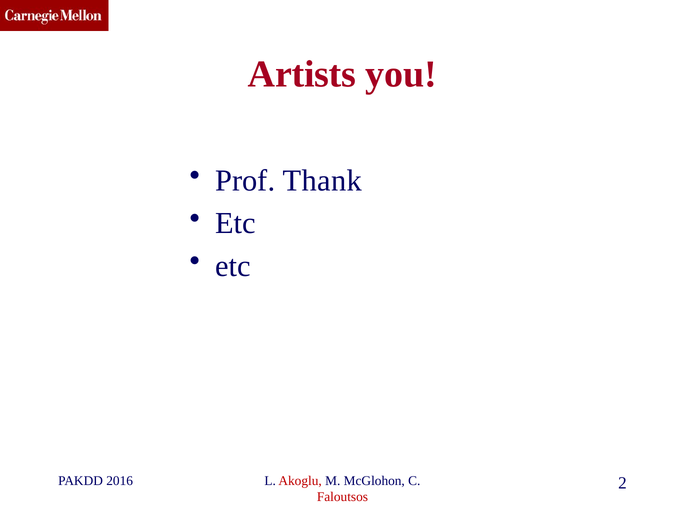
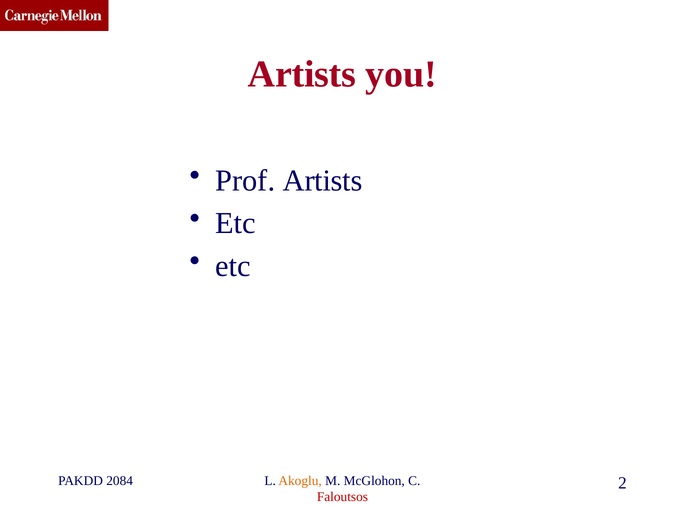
Prof Thank: Thank -> Artists
2016: 2016 -> 2084
Akoglu colour: red -> orange
